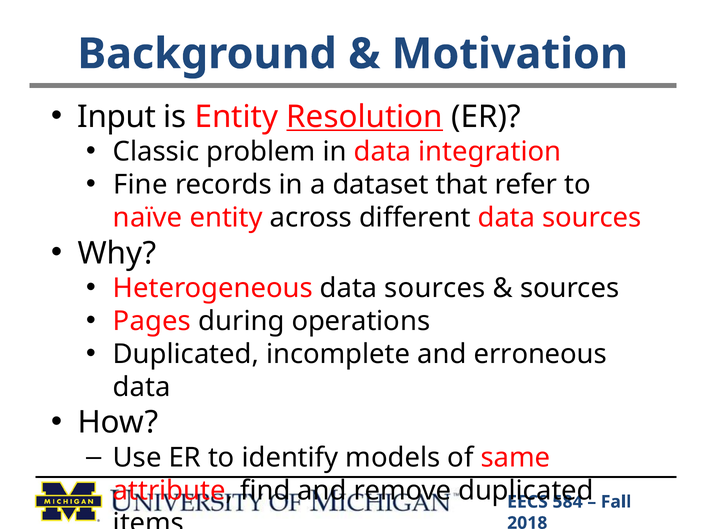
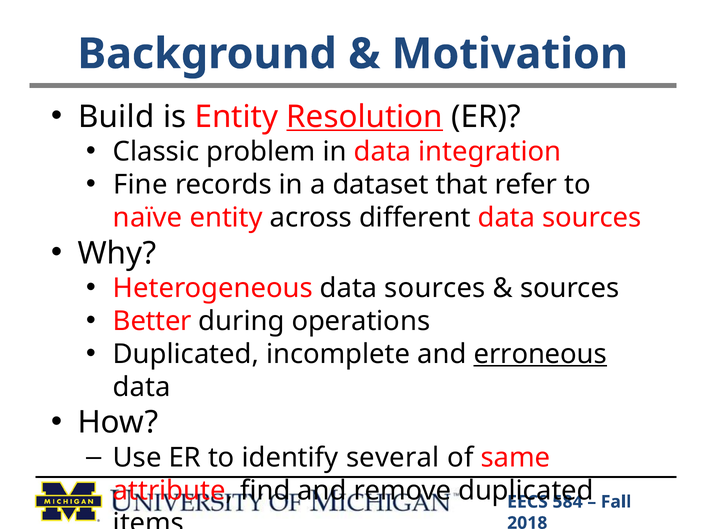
Input: Input -> Build
Pages: Pages -> Better
erroneous underline: none -> present
models: models -> several
